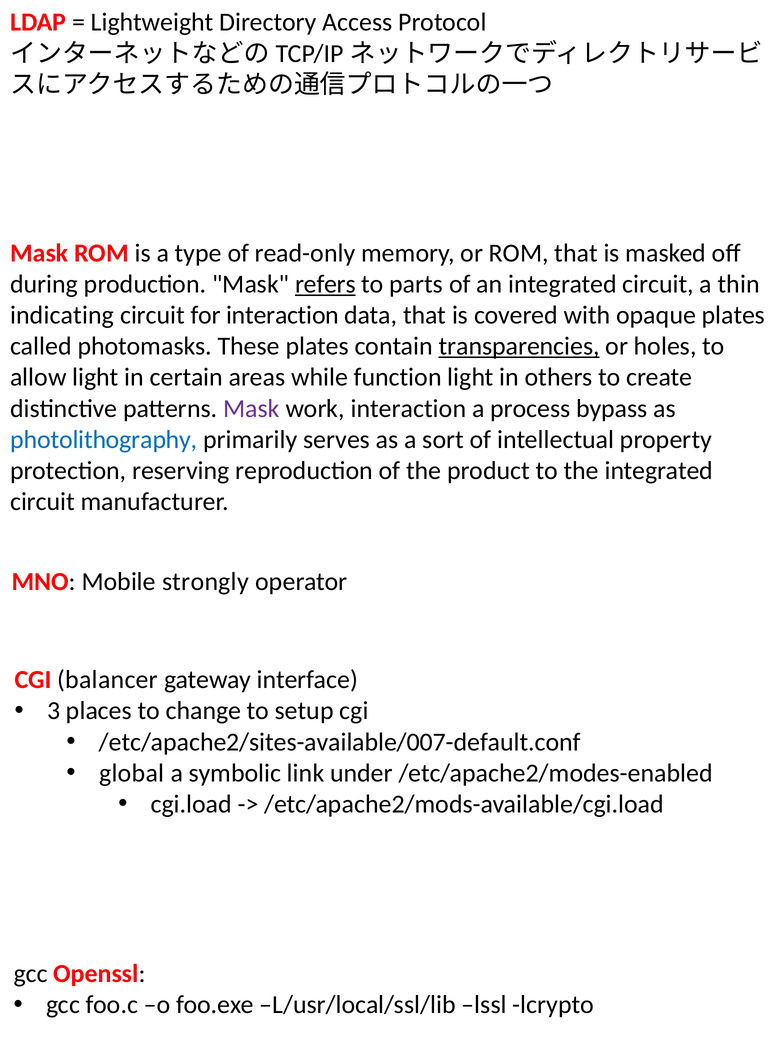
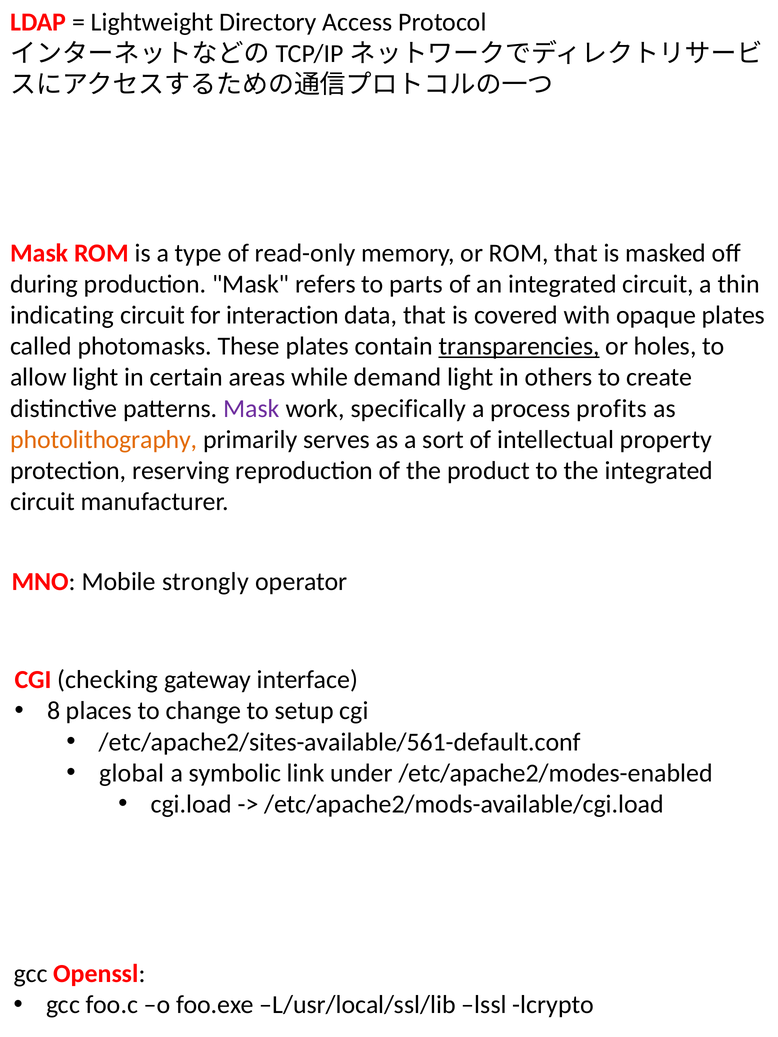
refers underline: present -> none
function: function -> demand
work interaction: interaction -> specifically
bypass: bypass -> profits
photolithography colour: blue -> orange
balancer: balancer -> checking
3: 3 -> 8
/etc/apache2/sites-available/007-default.conf: /etc/apache2/sites-available/007-default.conf -> /etc/apache2/sites-available/561-default.conf
